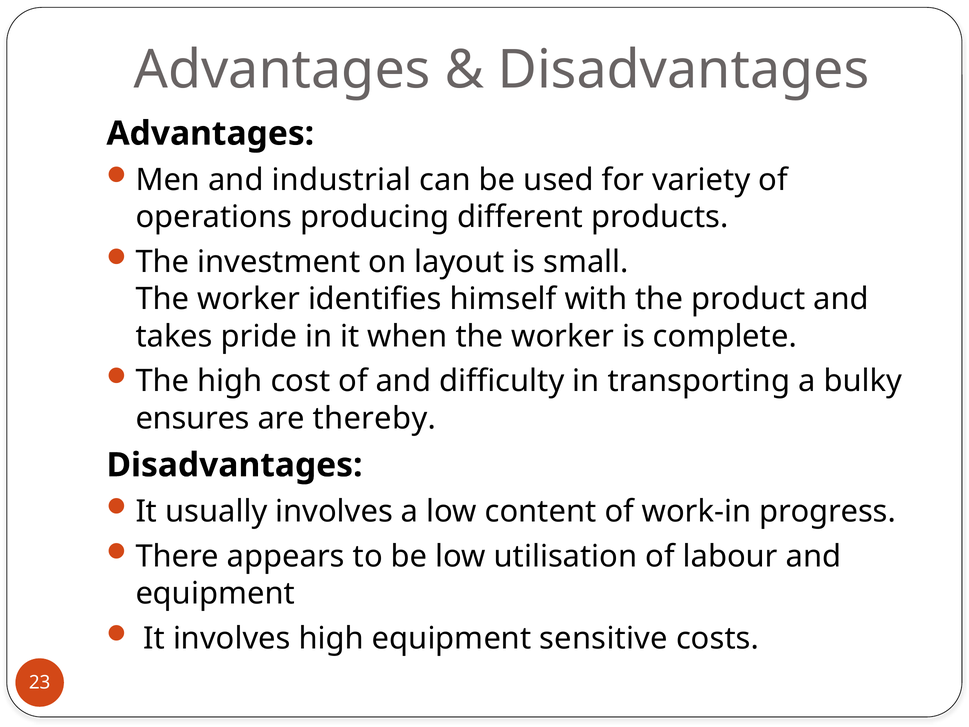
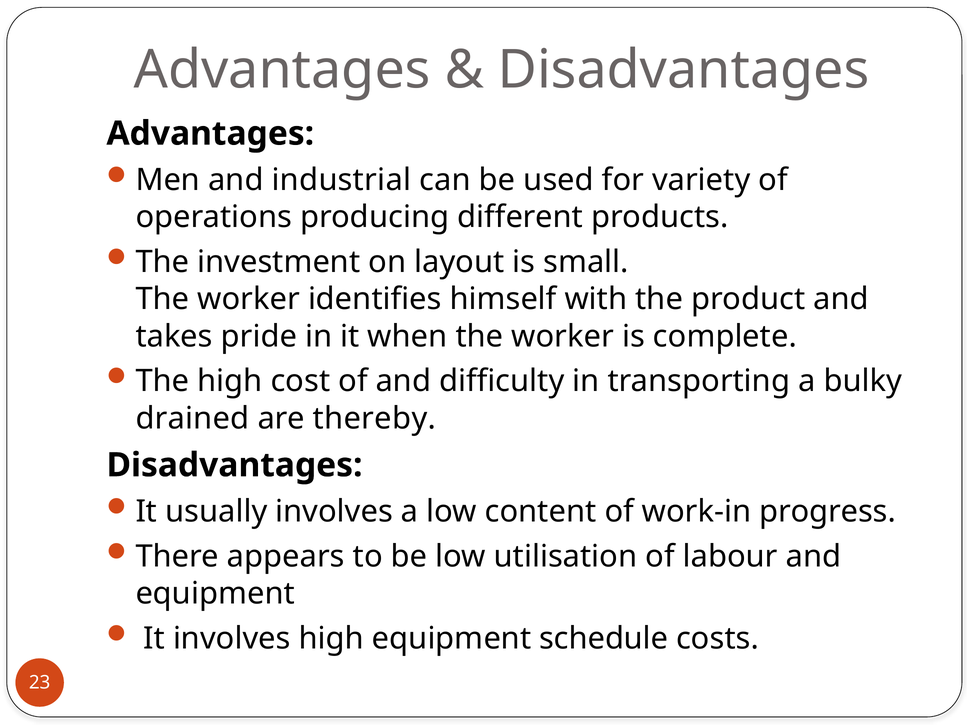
ensures: ensures -> drained
sensitive: sensitive -> schedule
